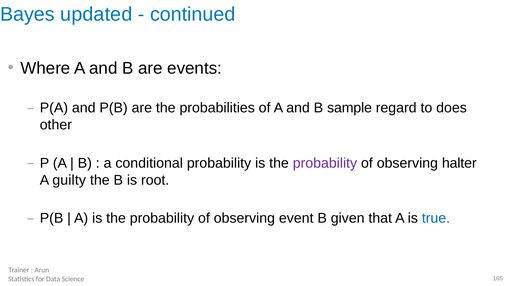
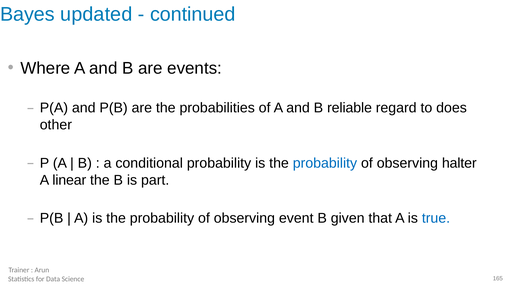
sample: sample -> reliable
probability at (325, 163) colour: purple -> blue
guilty: guilty -> linear
root: root -> part
